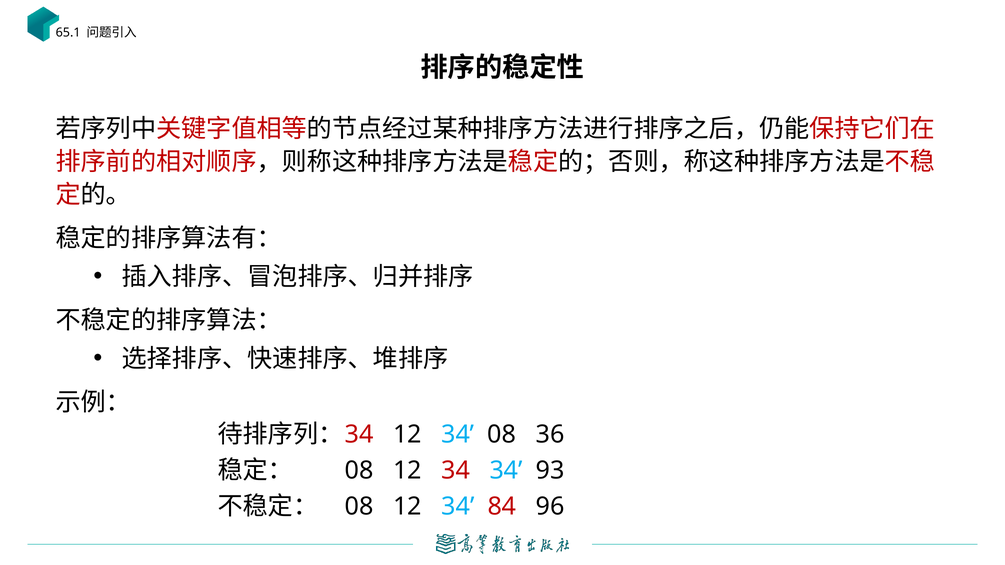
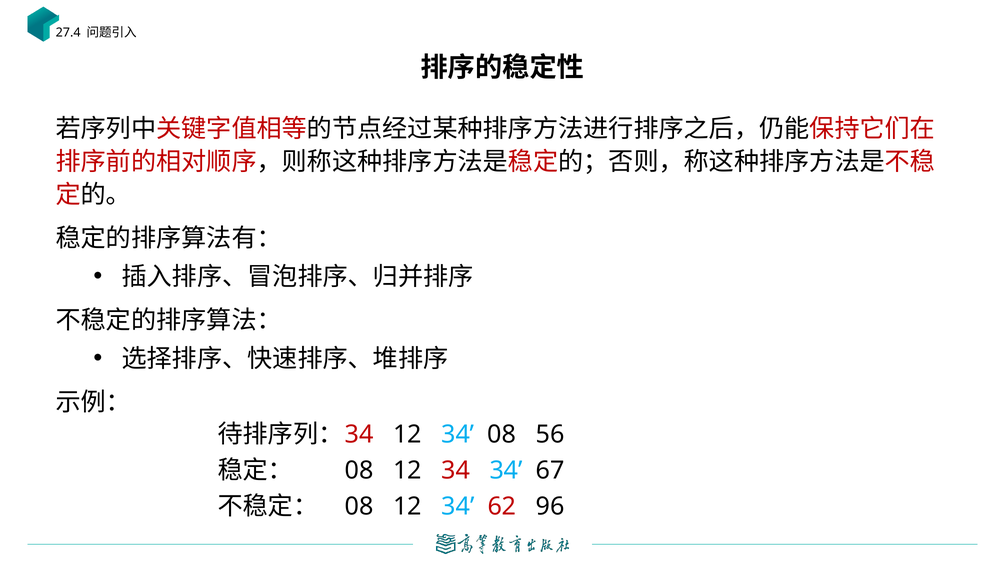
65.1: 65.1 -> 27.4
36: 36 -> 56
93: 93 -> 67
84: 84 -> 62
